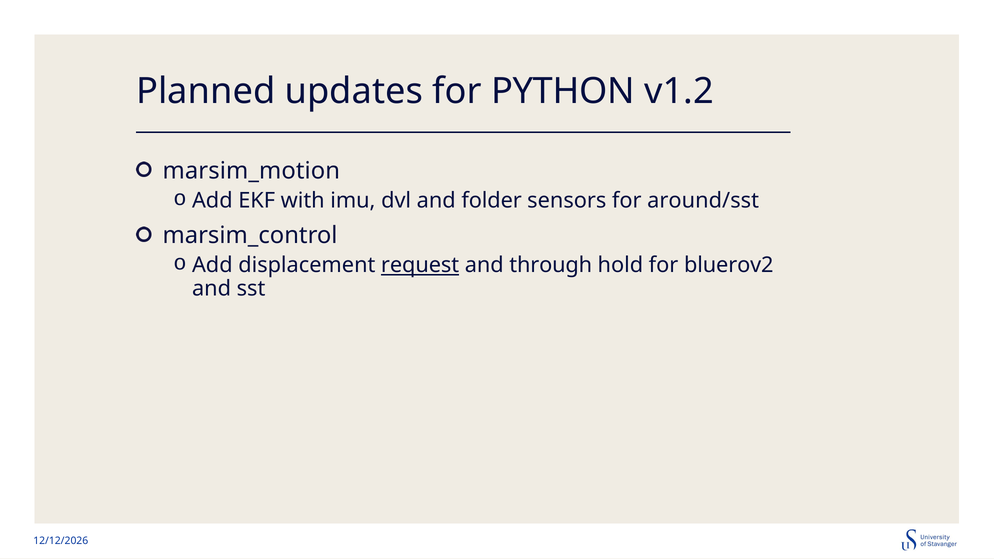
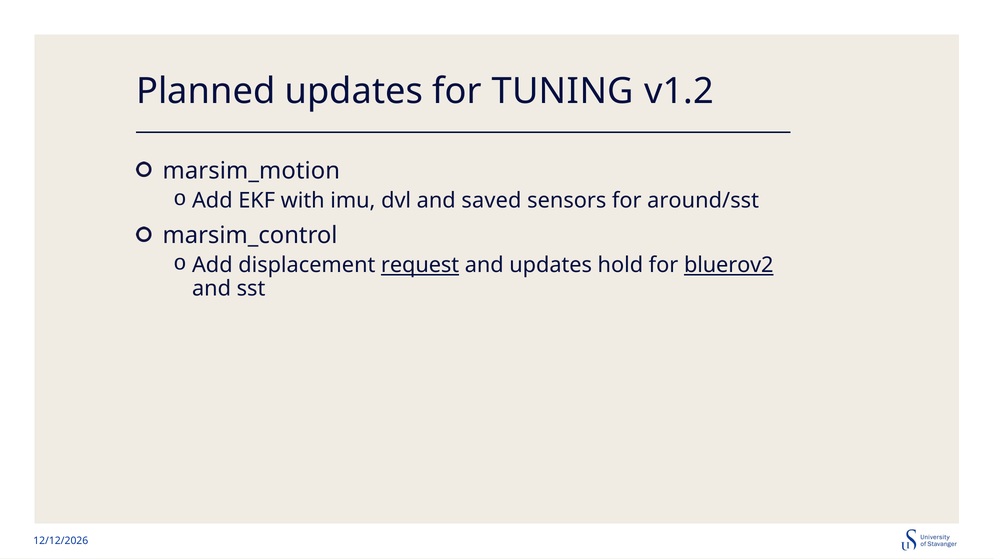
PYTHON: PYTHON -> TUNING
folder: folder -> saved
and through: through -> updates
bluerov2 underline: none -> present
